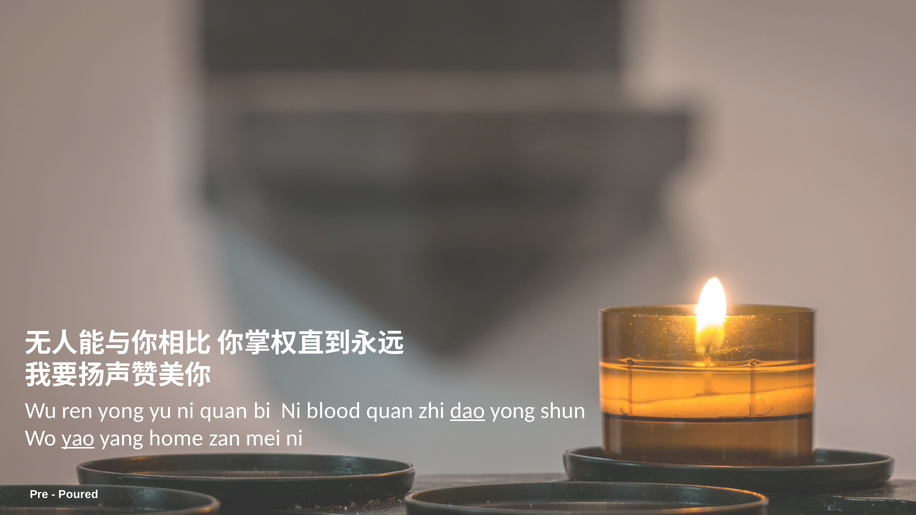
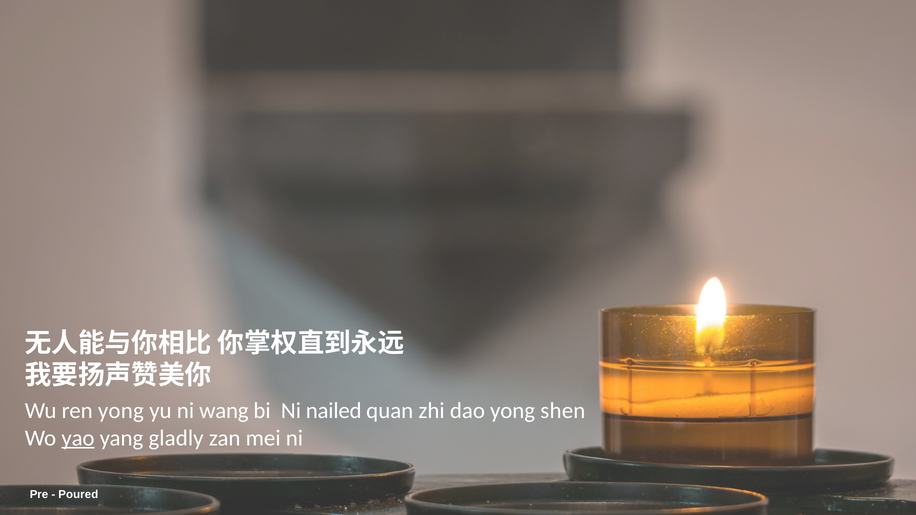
ni quan: quan -> wang
blood: blood -> nailed
dao underline: present -> none
shun: shun -> shen
home: home -> gladly
